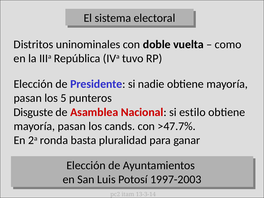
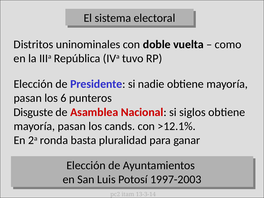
5: 5 -> 6
estilo: estilo -> siglos
>47.7%: >47.7% -> >12.1%
